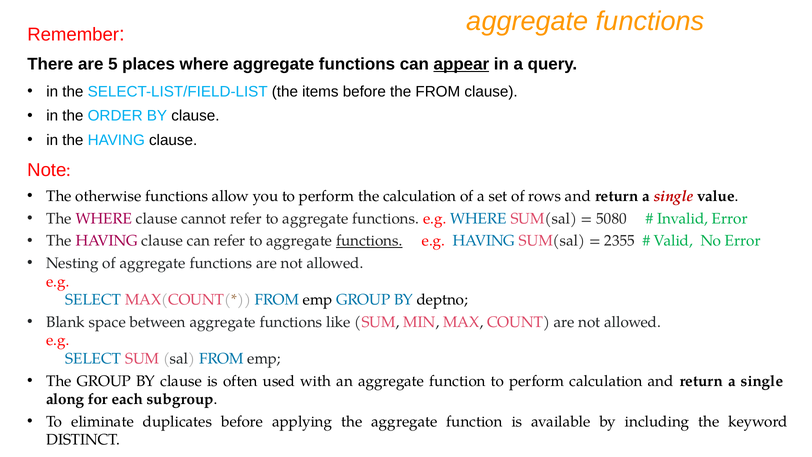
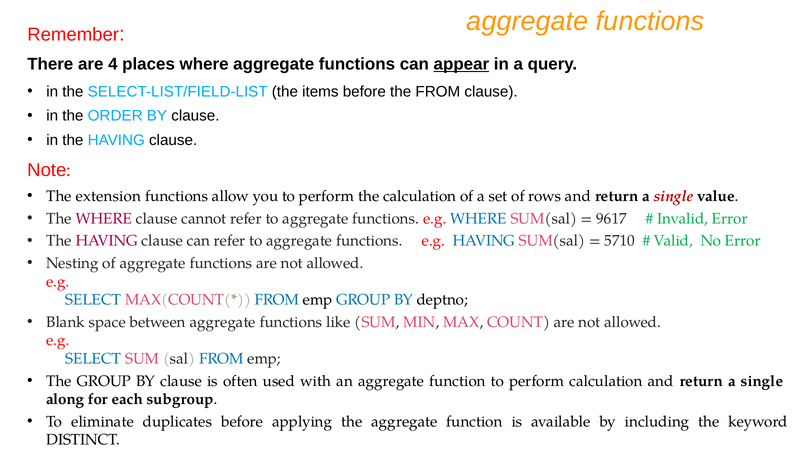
5: 5 -> 4
otherwise: otherwise -> extension
5080: 5080 -> 9617
functions at (369, 241) underline: present -> none
2355: 2355 -> 5710
